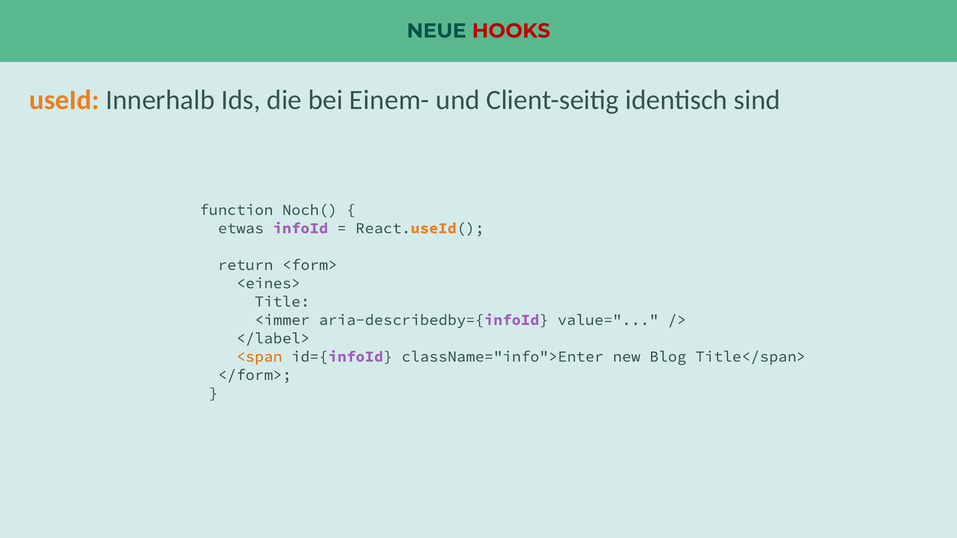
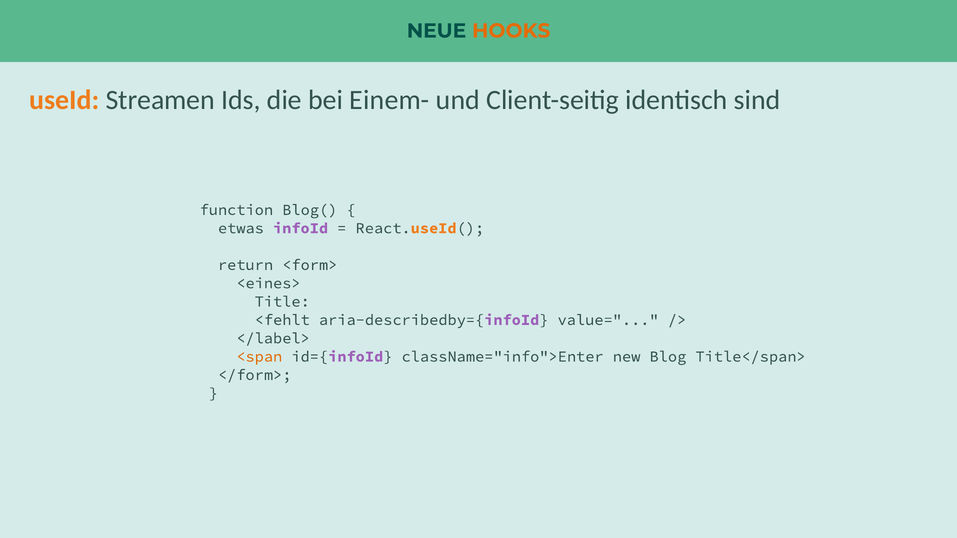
HOOKS colour: red -> orange
Innerhalb: Innerhalb -> Streamen
Noch(: Noch( -> Blog(
<immer: <immer -> <fehlt
